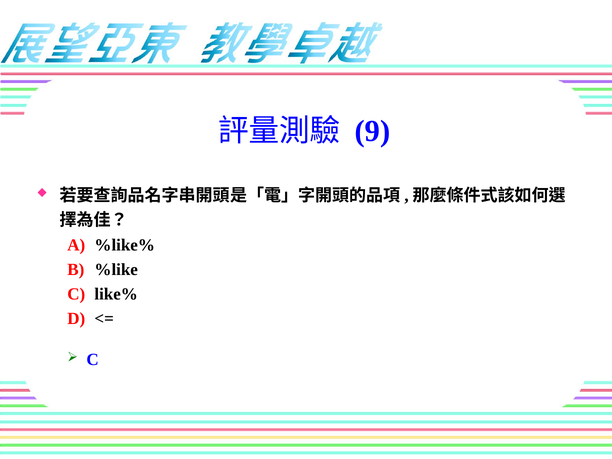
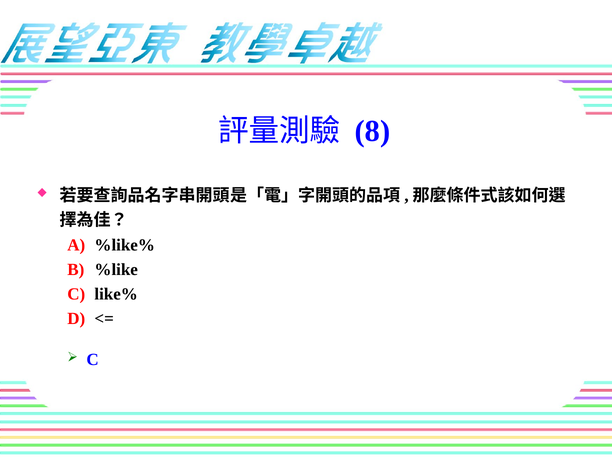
9: 9 -> 8
